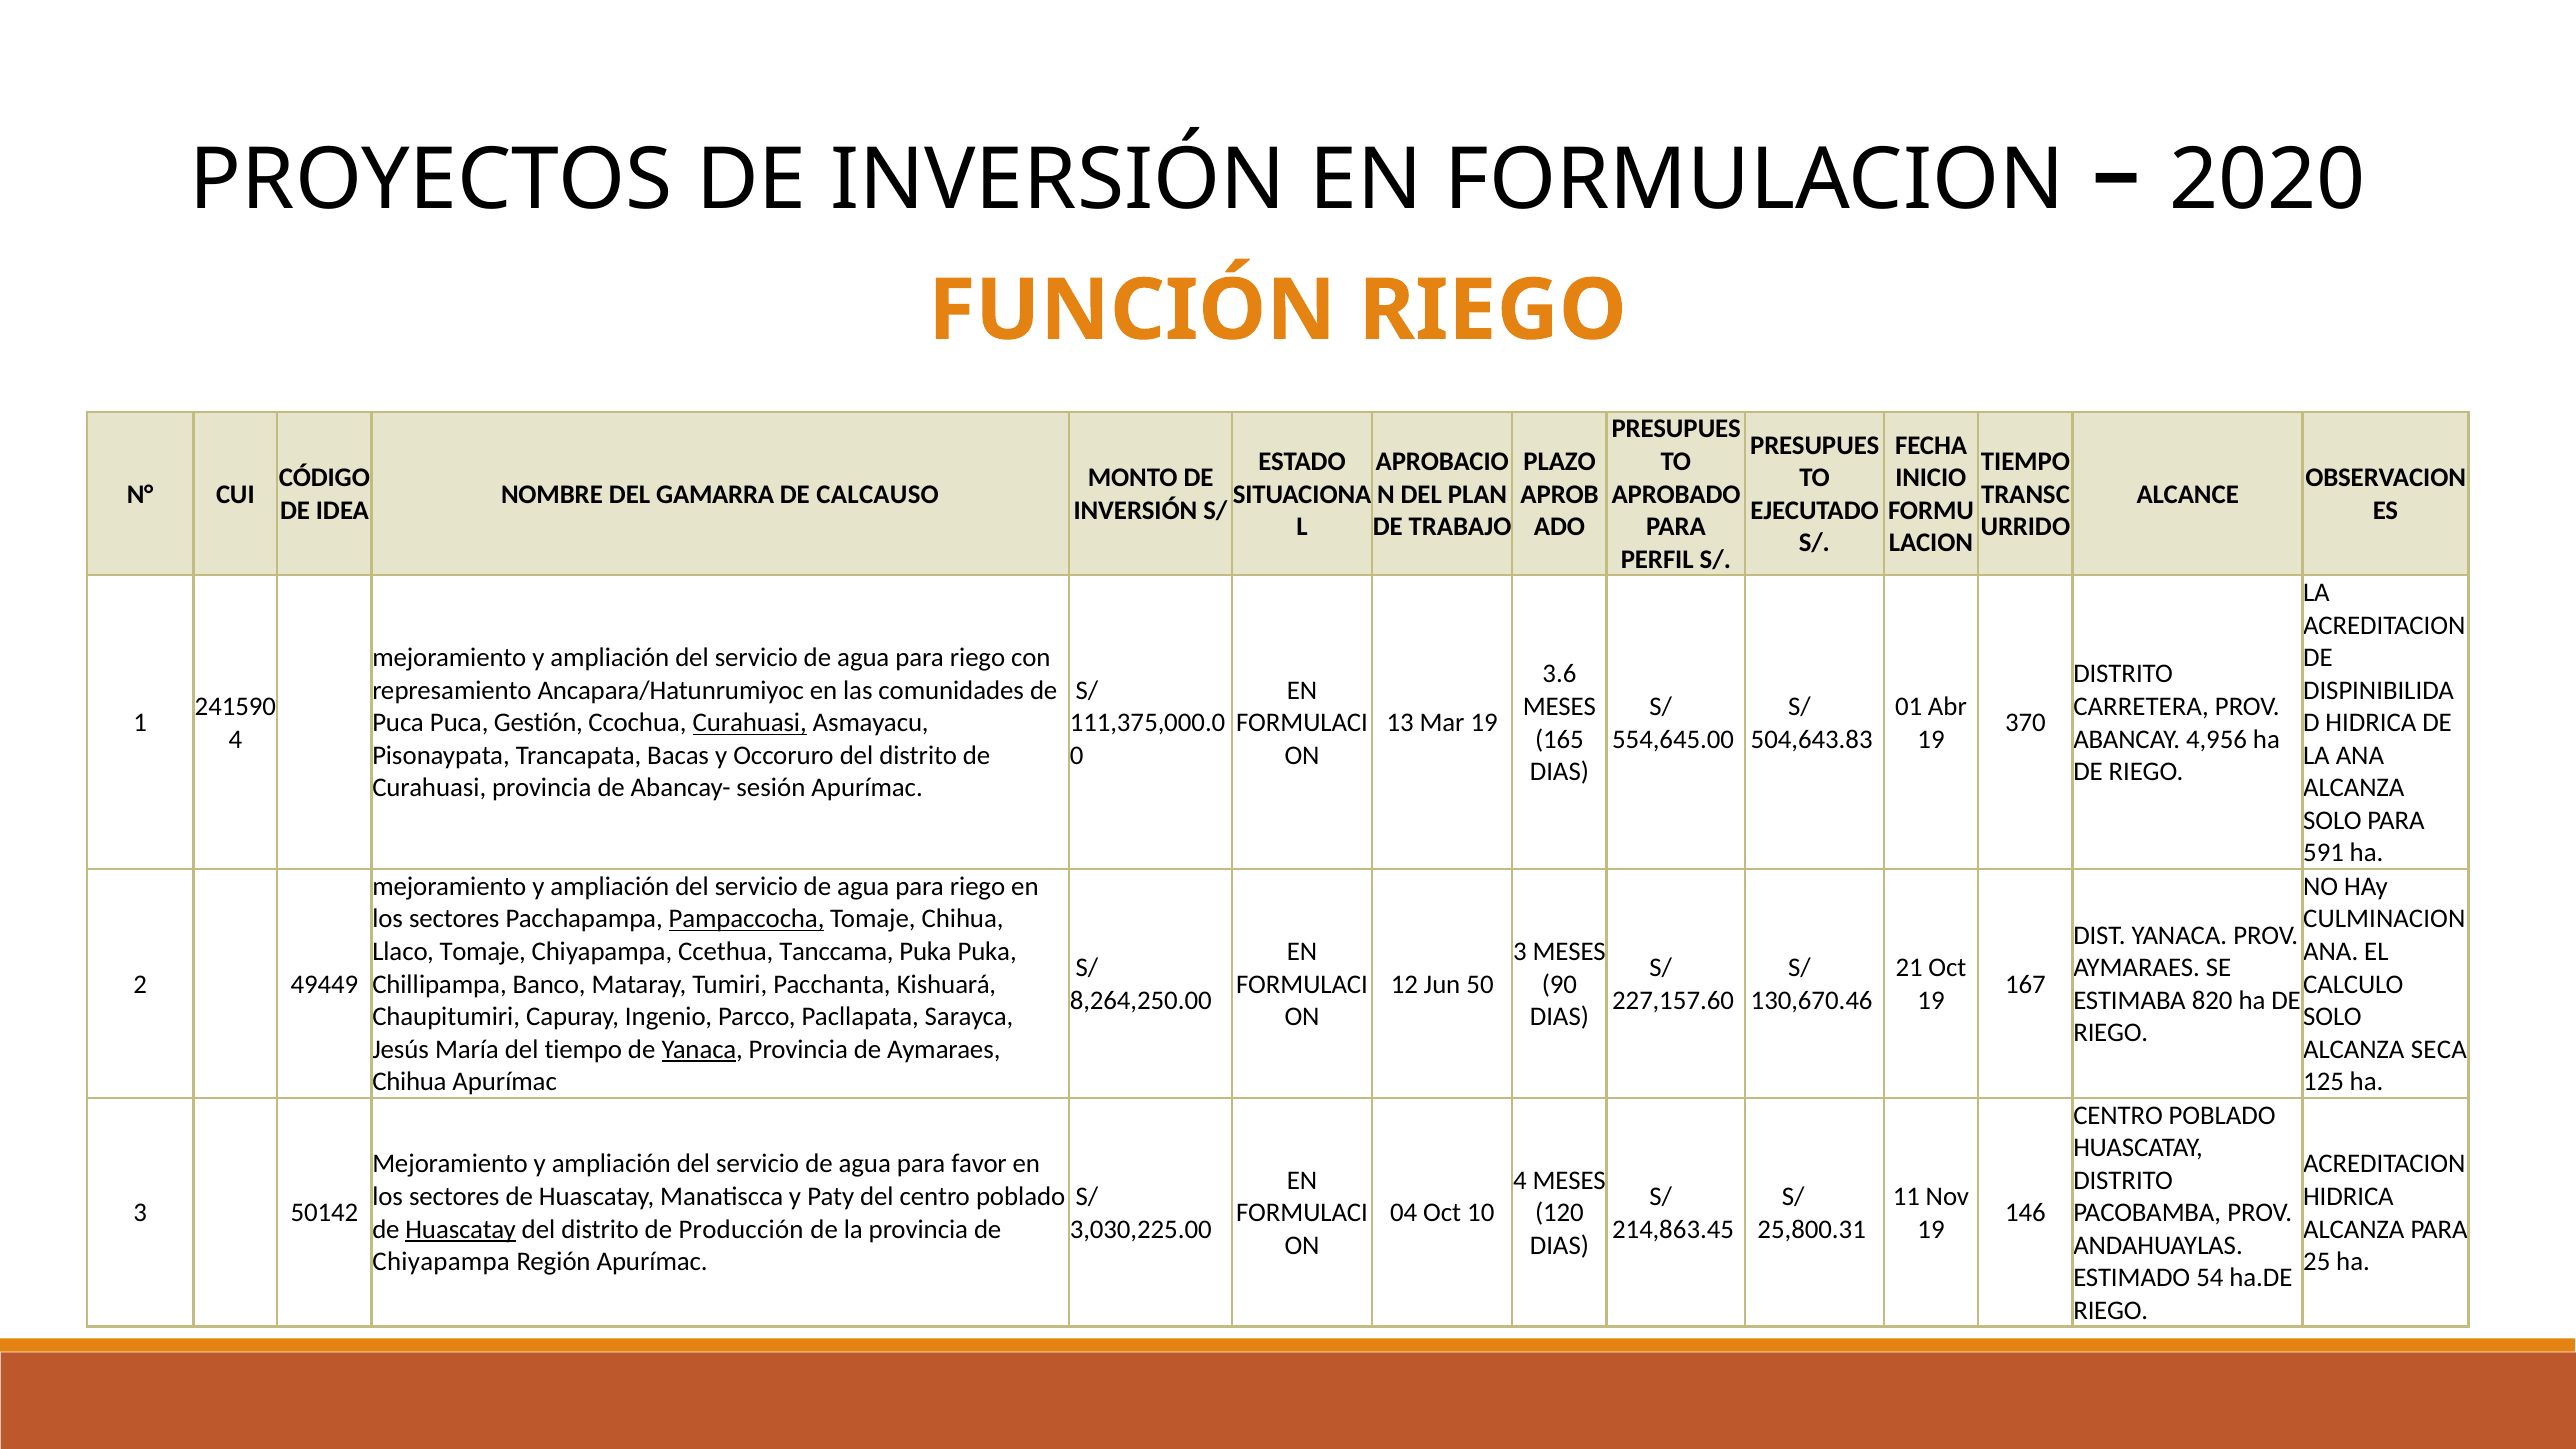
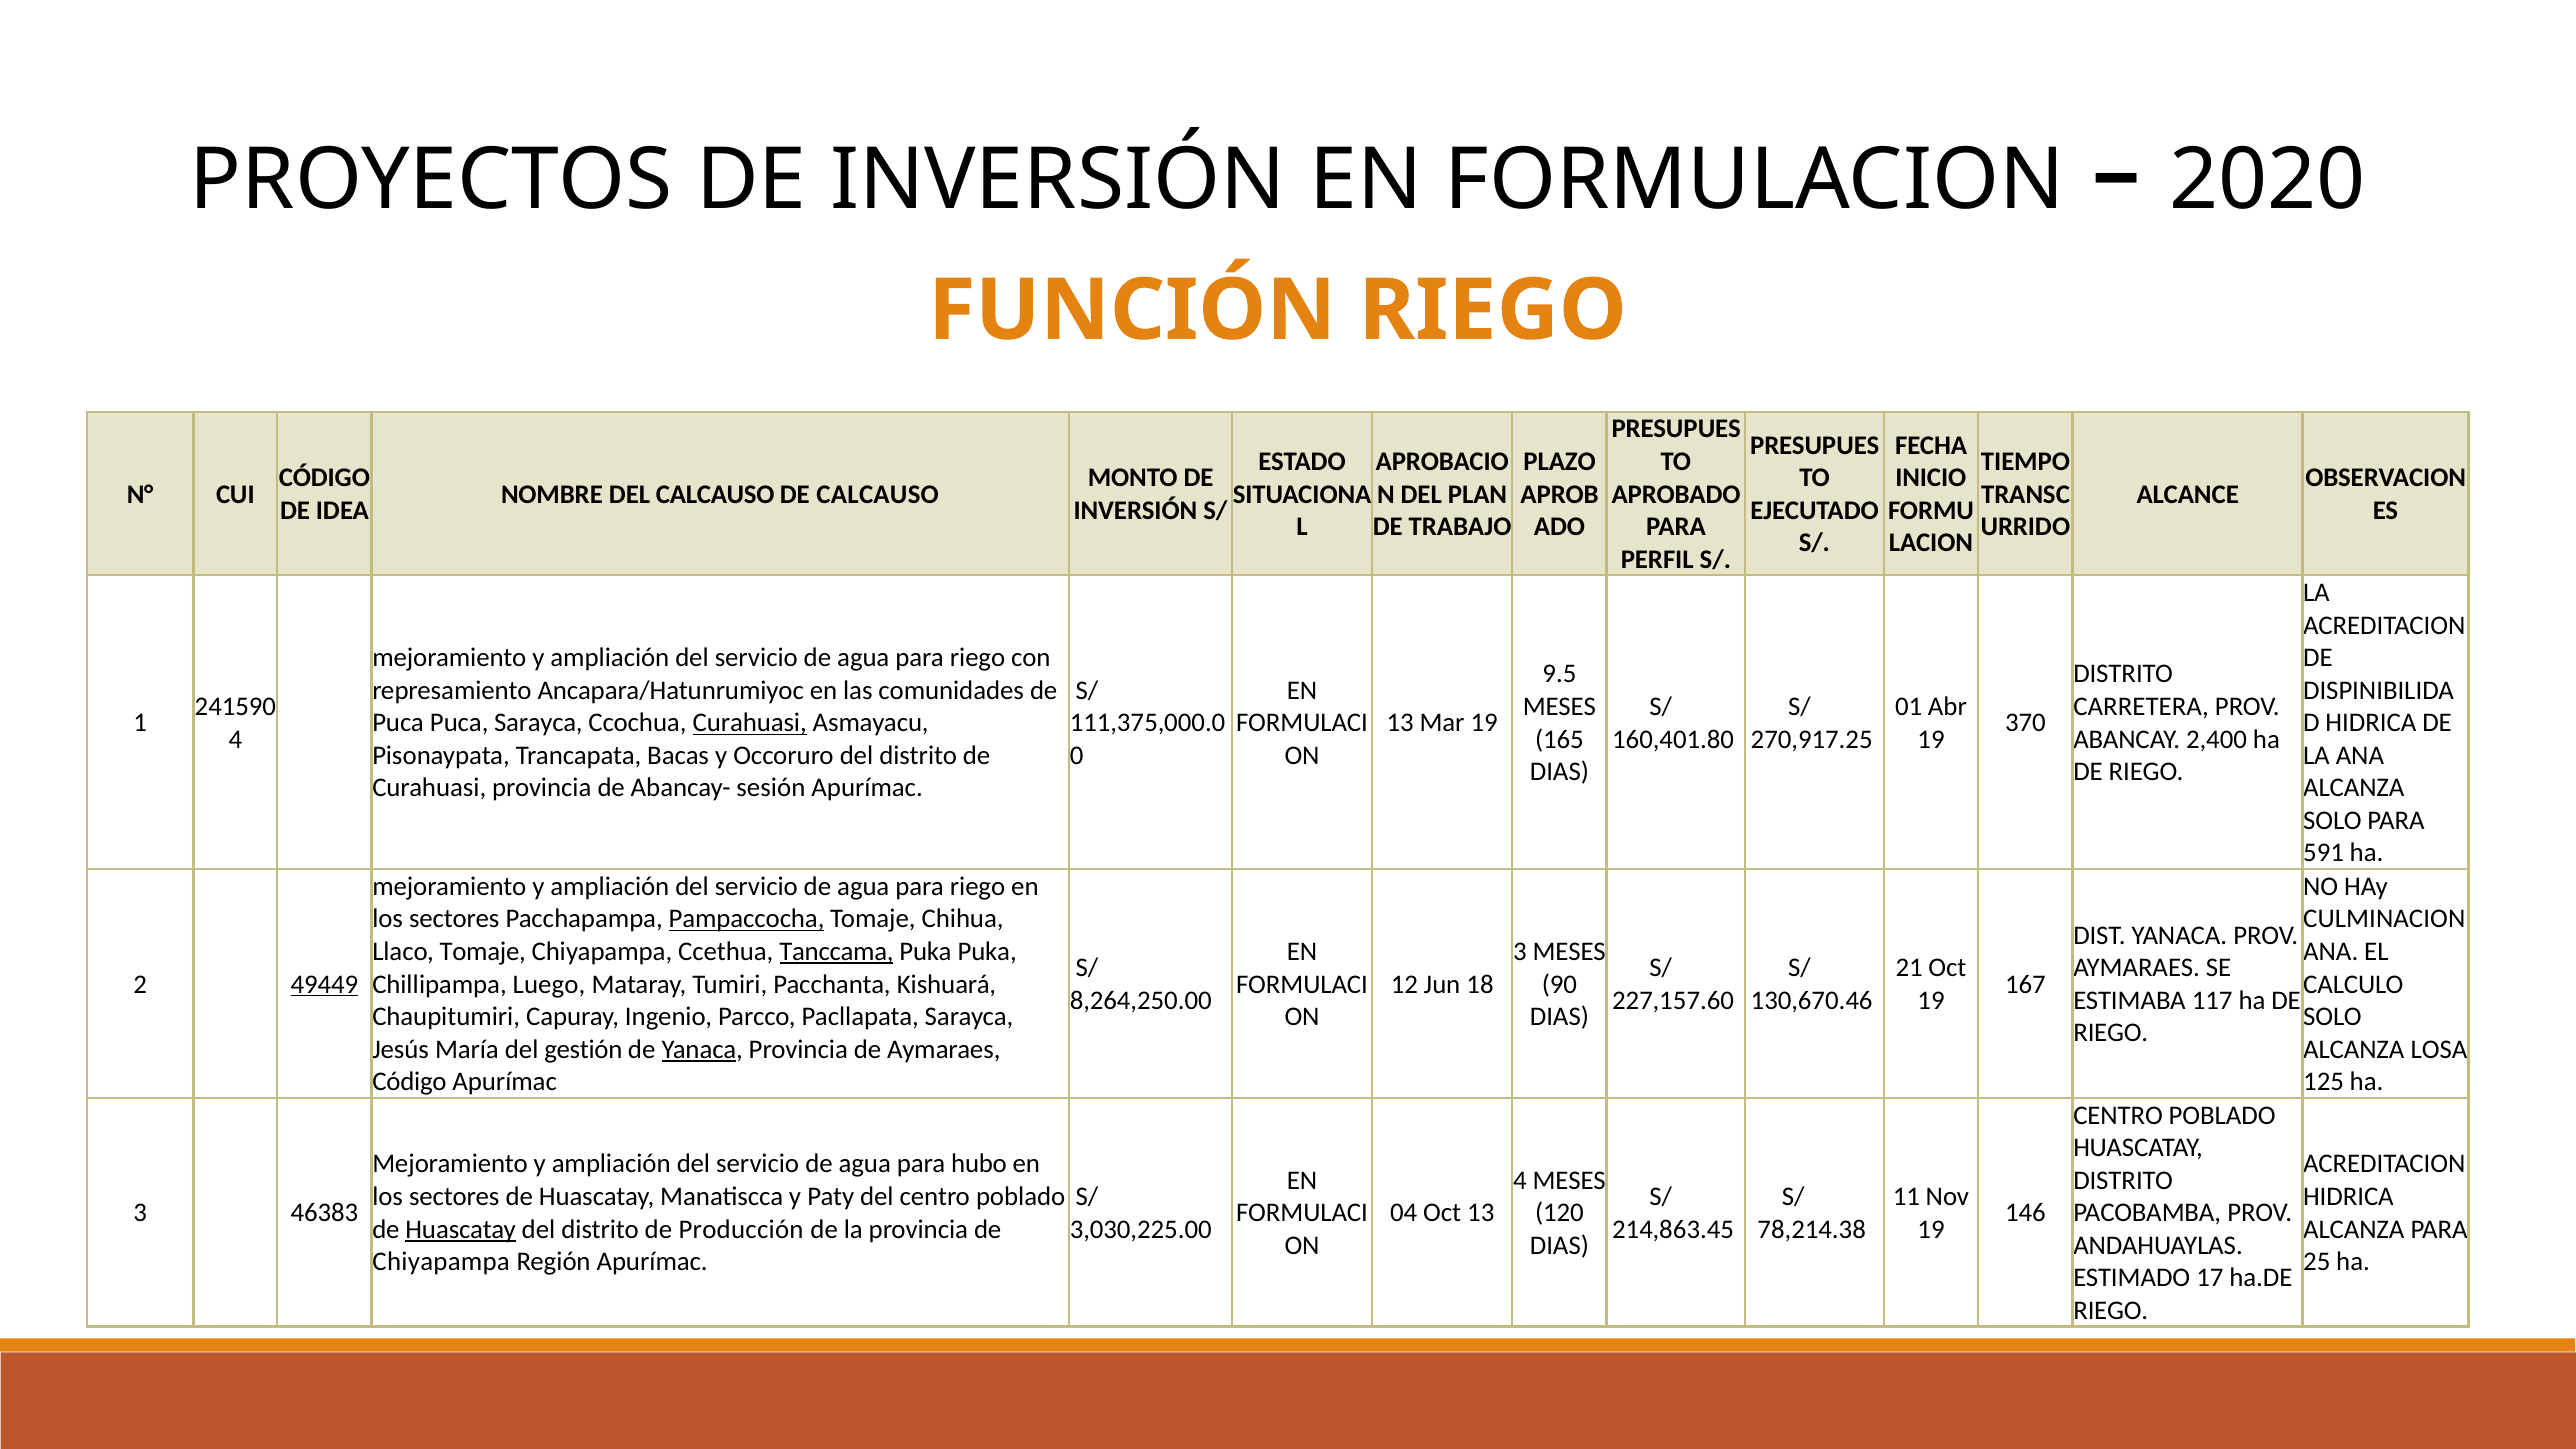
DEL GAMARRA: GAMARRA -> CALCAUSO
3.6: 3.6 -> 9.5
Puca Gestión: Gestión -> Sarayca
554,645.00: 554,645.00 -> 160,401.80
504,643.83: 504,643.83 -> 270,917.25
4,956: 4,956 -> 2,400
Tanccama underline: none -> present
49449 underline: none -> present
Banco: Banco -> Luego
50: 50 -> 18
820: 820 -> 117
del tiempo: tiempo -> gestión
SECA: SECA -> LOSA
Chihua at (409, 1082): Chihua -> Código
favor: favor -> hubo
50142: 50142 -> 46383
Oct 10: 10 -> 13
25,800.31: 25,800.31 -> 78,214.38
54: 54 -> 17
